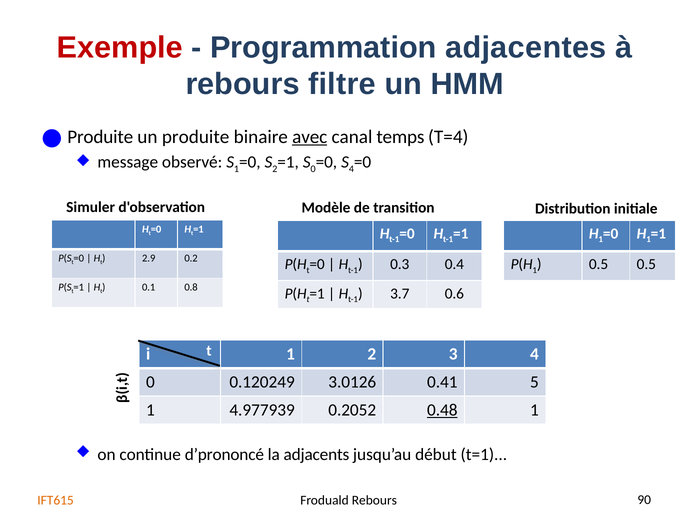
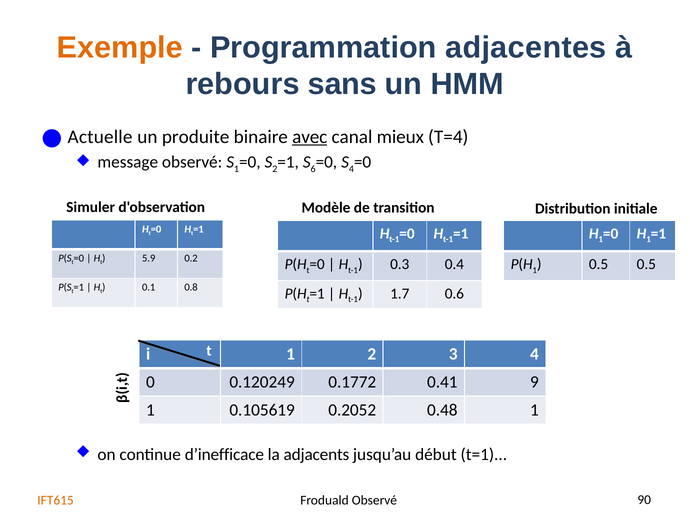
Exemple colour: red -> orange
filtre: filtre -> sans
Produite at (100, 137): Produite -> Actuelle
temps: temps -> mieux
0 at (313, 169): 0 -> 6
2.9: 2.9 -> 5.9
3.7: 3.7 -> 1.7
3.0126: 3.0126 -> 0.1772
5: 5 -> 9
4.977939: 4.977939 -> 0.105619
0.48 underline: present -> none
d’prononcé: d’prononcé -> d’inefficace
Froduald Rebours: Rebours -> Observé
